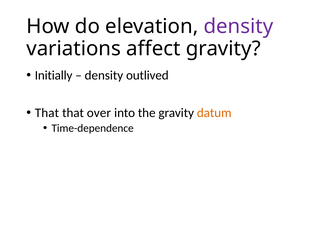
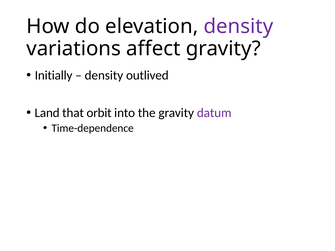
That at (47, 113): That -> Land
over: over -> orbit
datum colour: orange -> purple
